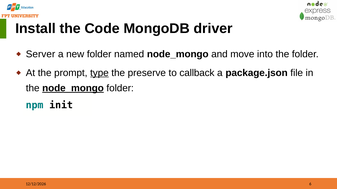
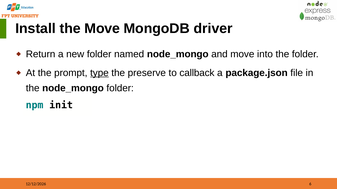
the Code: Code -> Move
Server: Server -> Return
node_mongo at (73, 88) underline: present -> none
